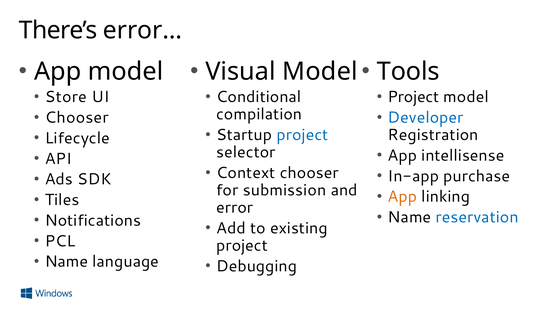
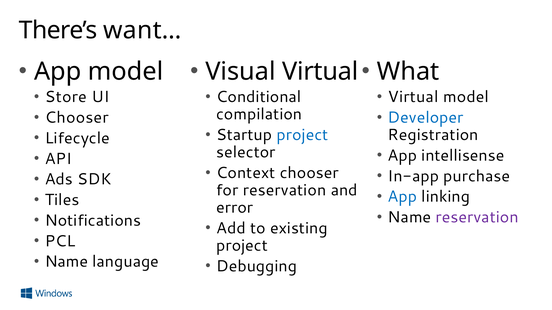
error…: error… -> want…
Visual Model: Model -> Virtual
Tools: Tools -> What
Project at (413, 97): Project -> Virtual
for submission: submission -> reservation
App at (402, 197) colour: orange -> blue
reservation at (477, 218) colour: blue -> purple
